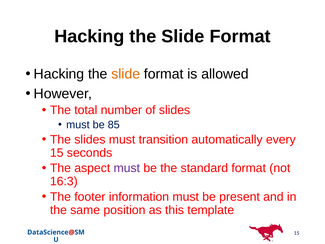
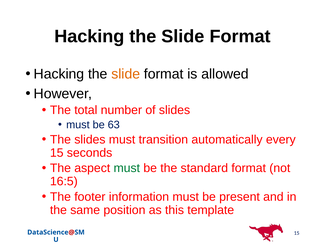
85: 85 -> 63
must at (127, 168) colour: purple -> green
16:3: 16:3 -> 16:5
